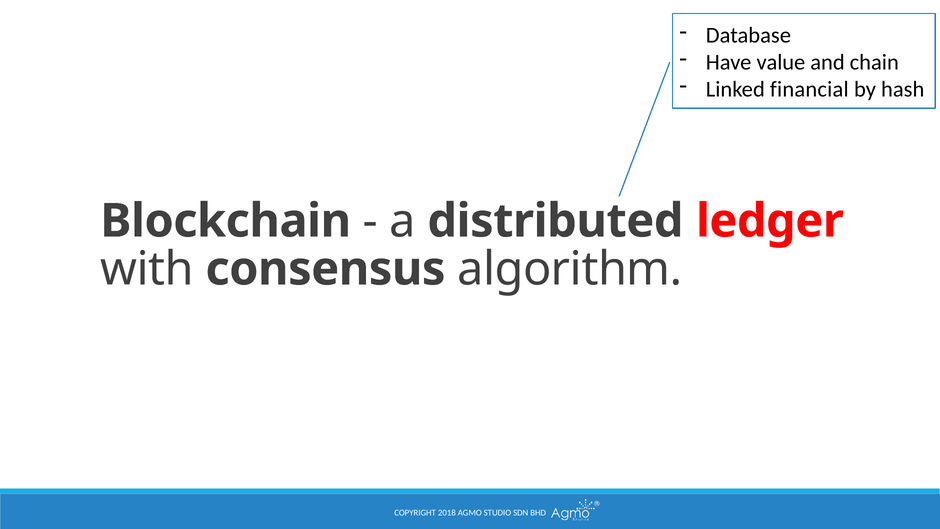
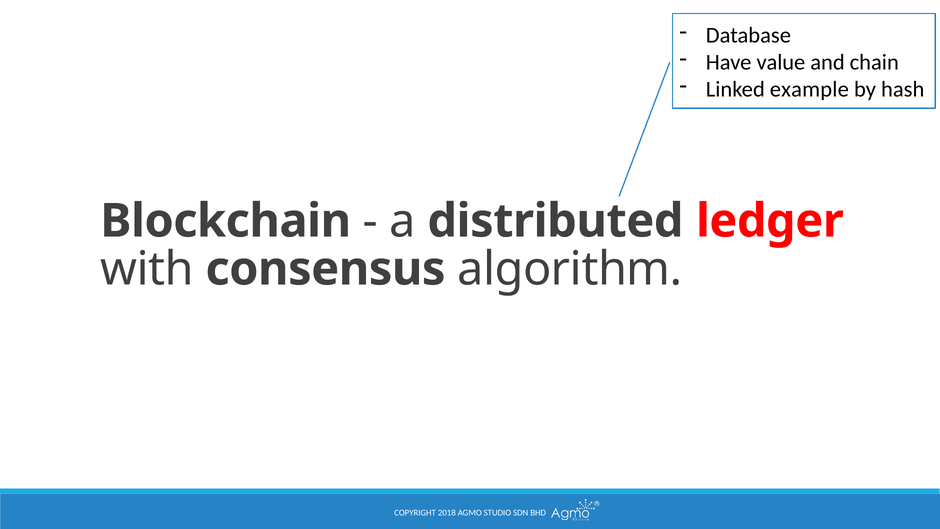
financial: financial -> example
